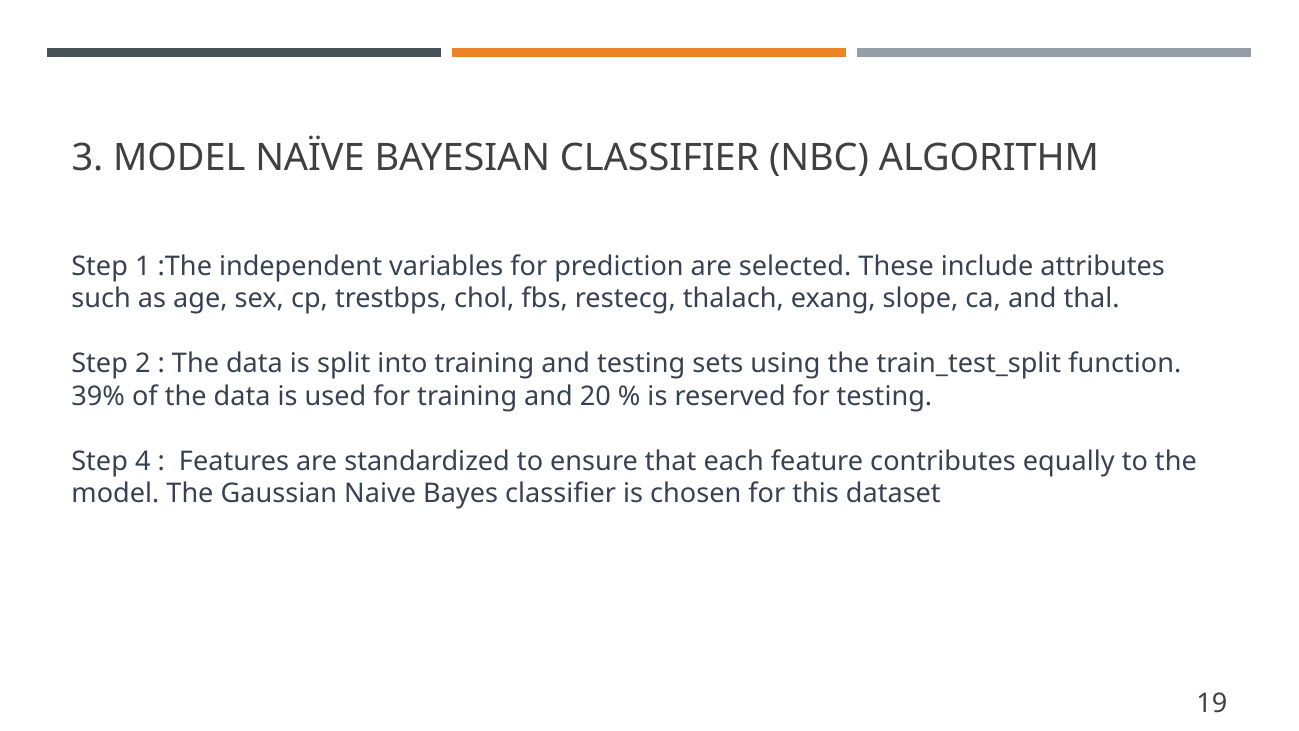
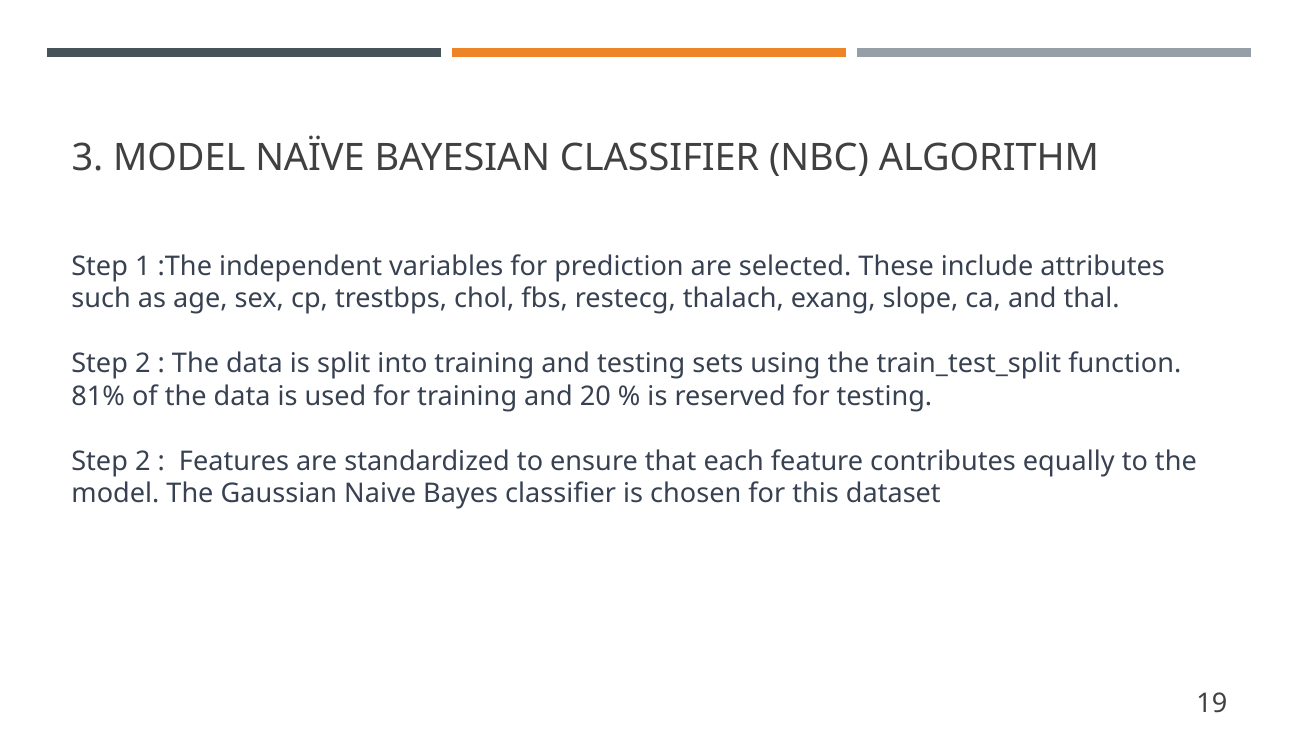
39%: 39% -> 81%
4 at (143, 461): 4 -> 2
